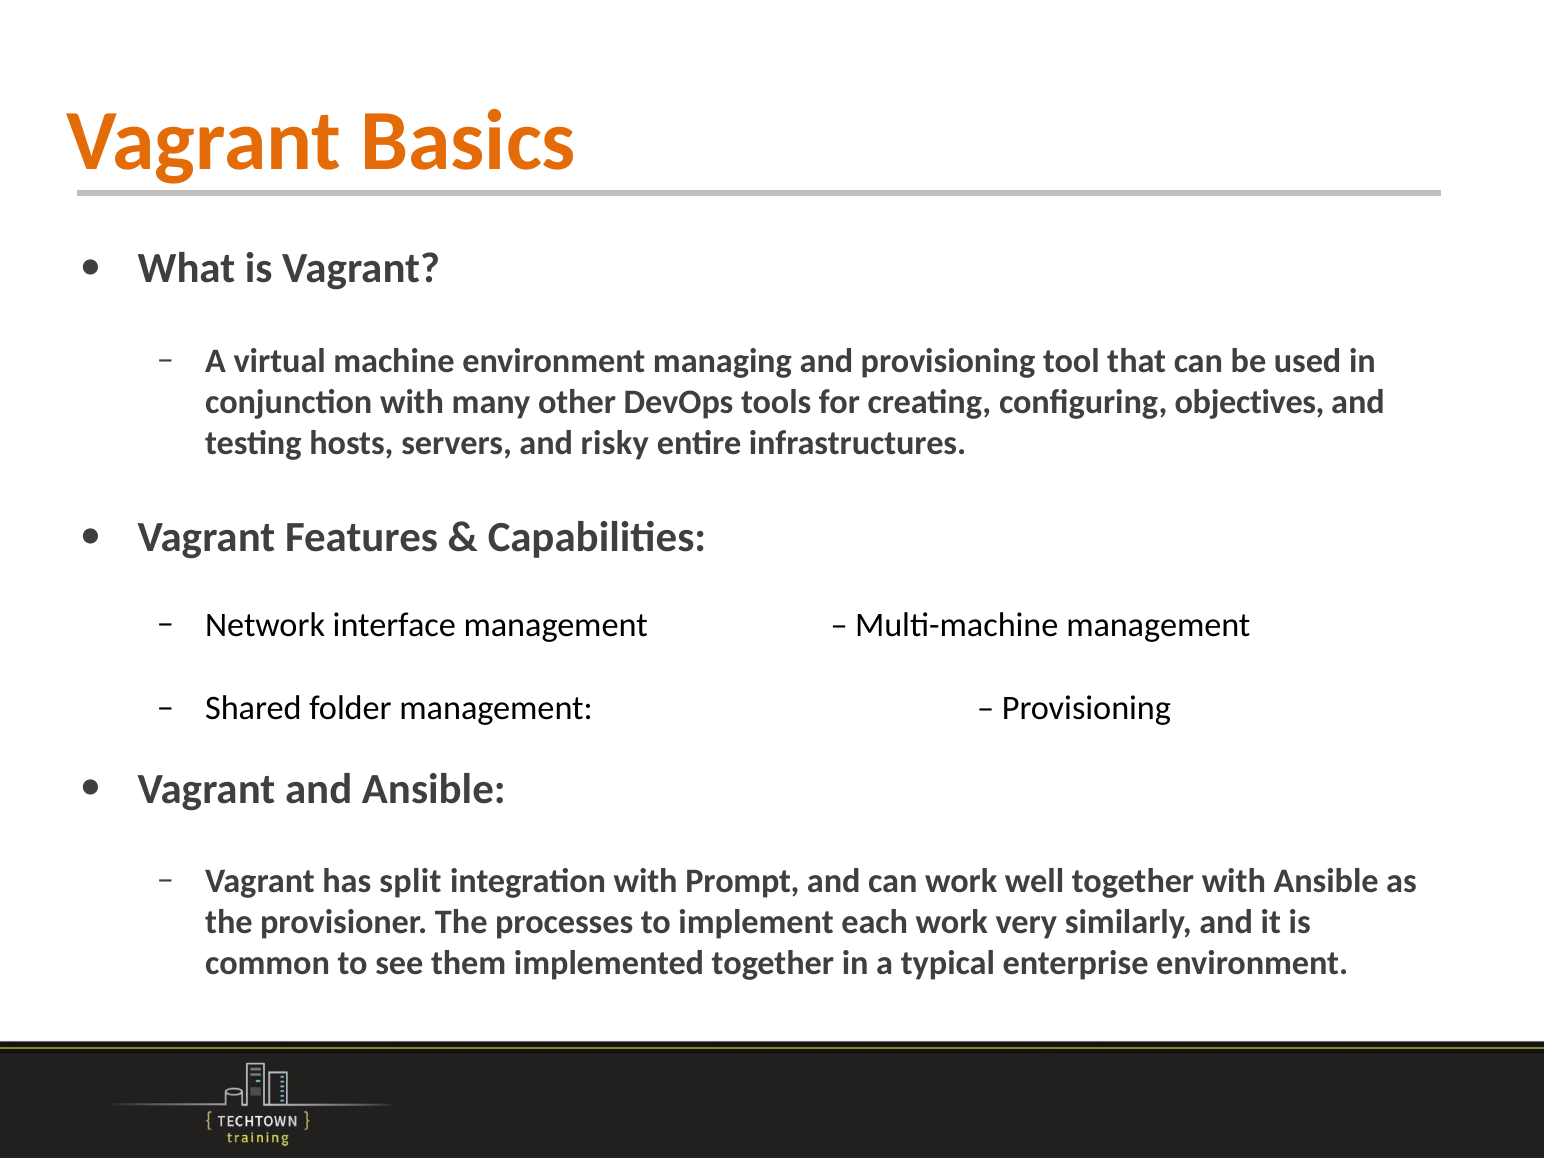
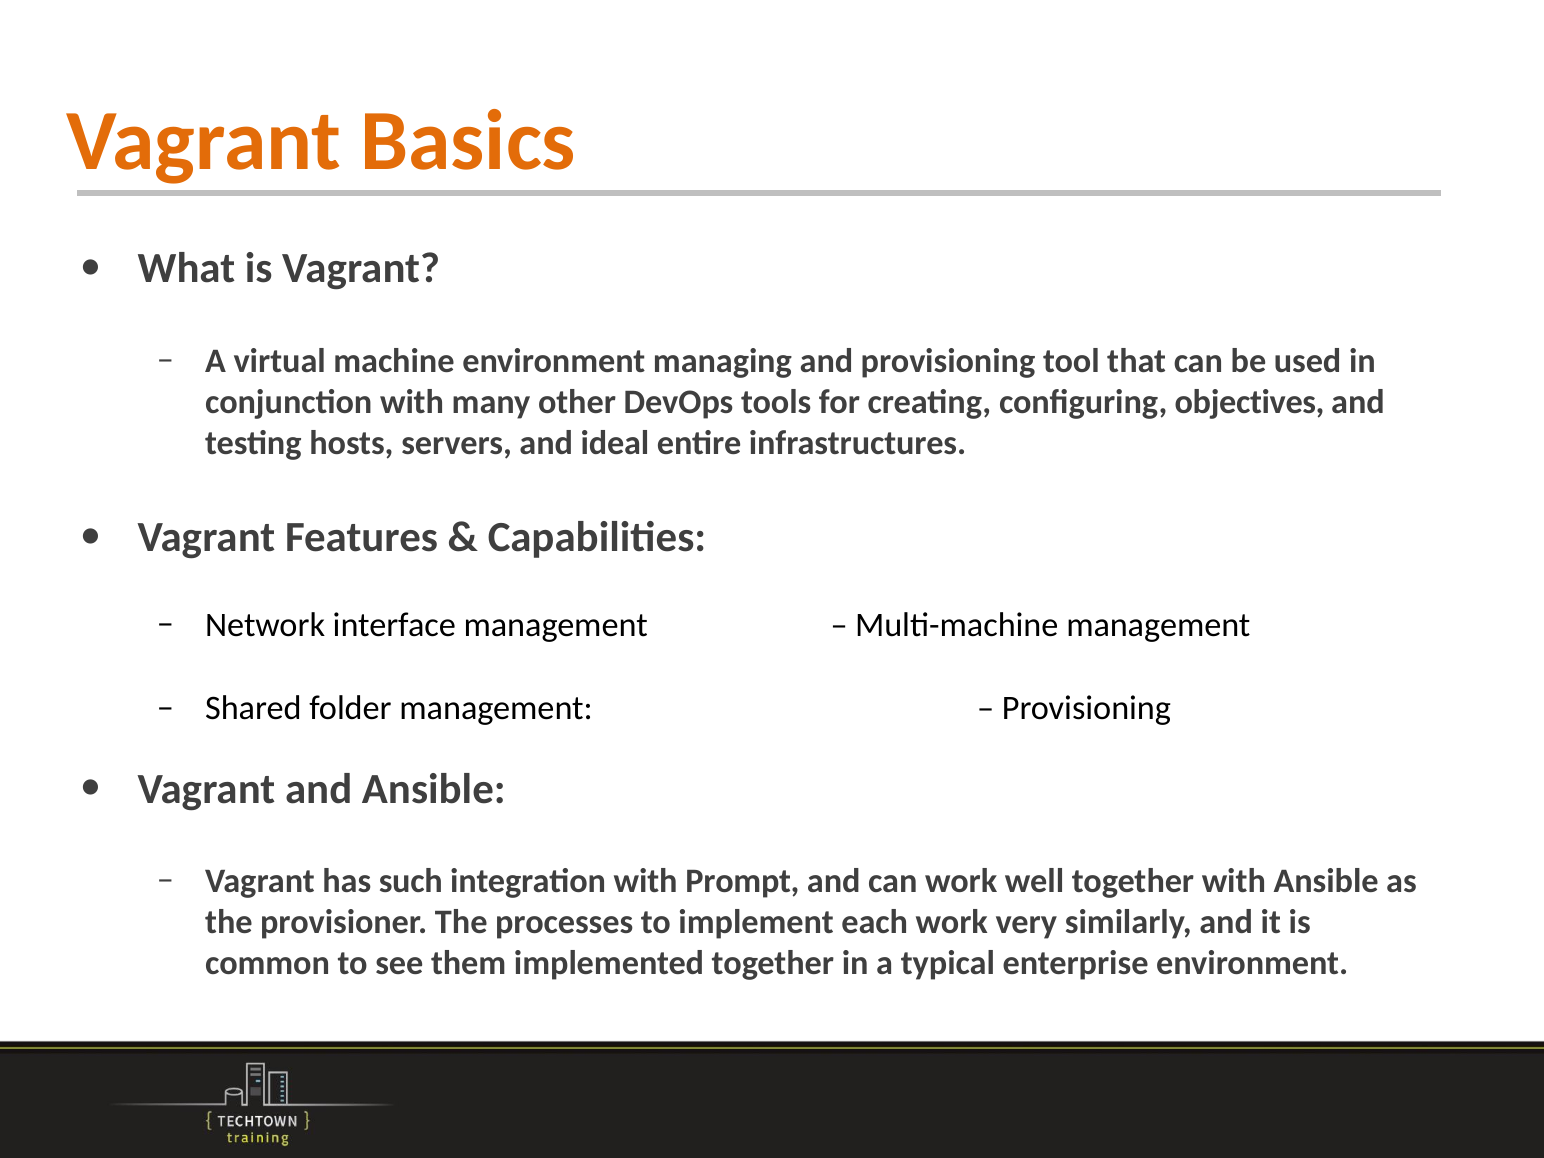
risky: risky -> ideal
split: split -> such
